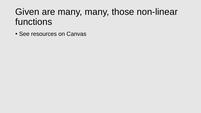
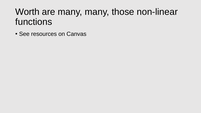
Given: Given -> Worth
